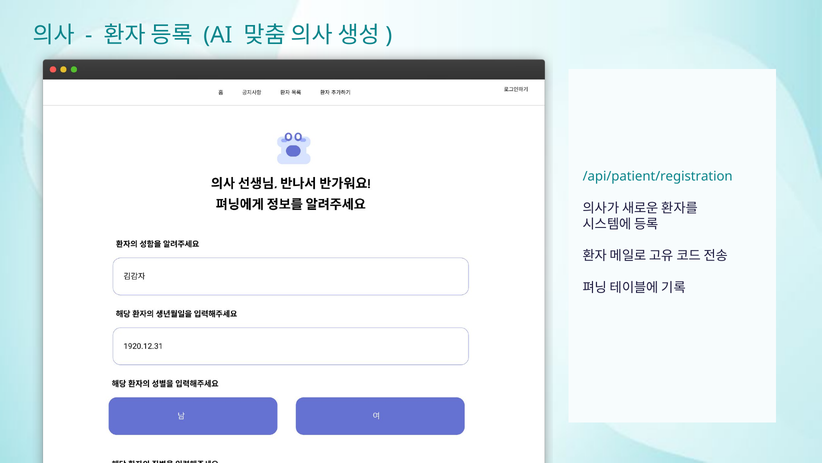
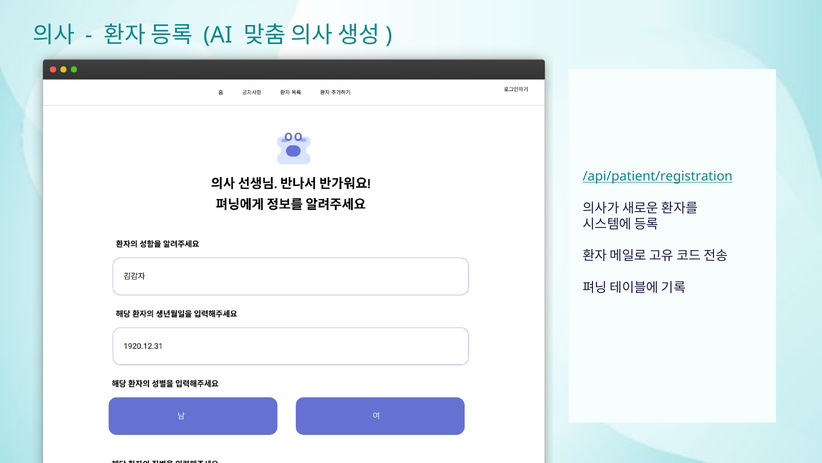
/api/patient/registration underline: none -> present
